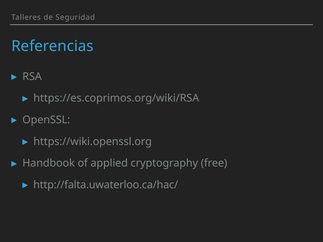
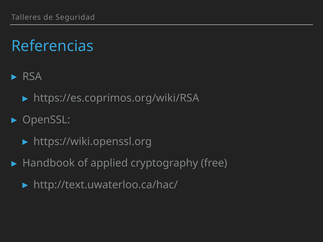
http://falta.uwaterloo.ca/hac/: http://falta.uwaterloo.ca/hac/ -> http://text.uwaterloo.ca/hac/
